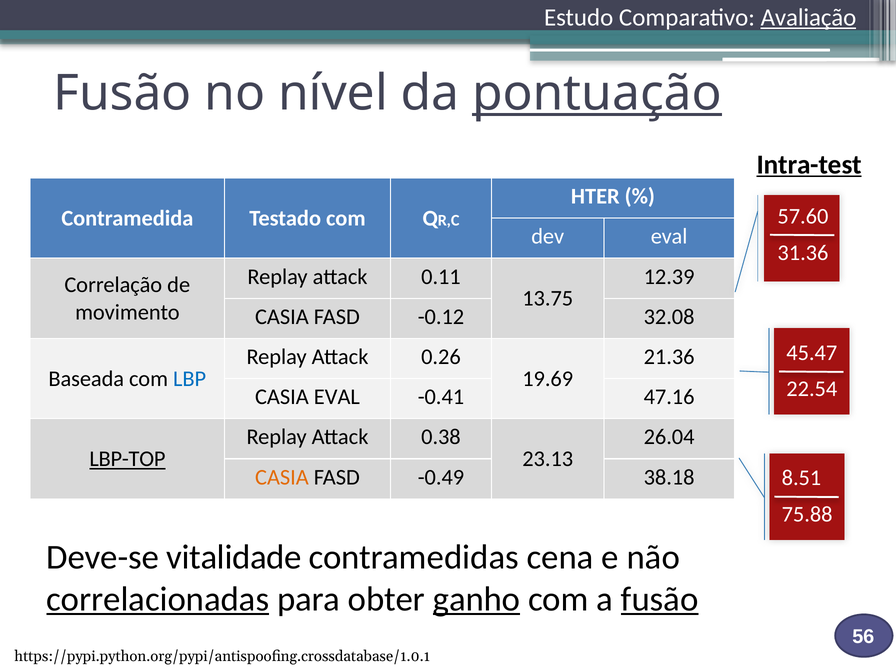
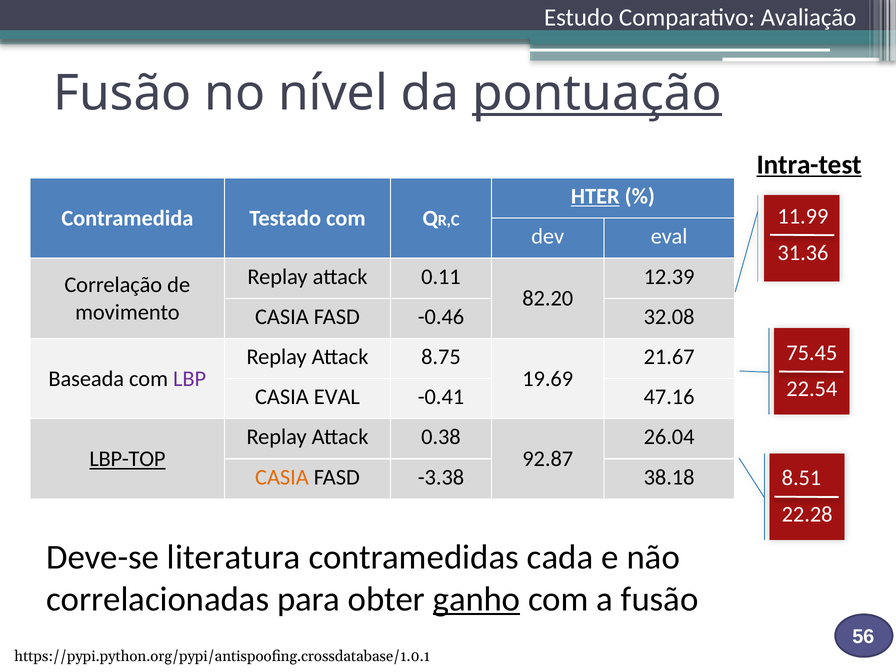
Avaliação underline: present -> none
HTER underline: none -> present
57.60: 57.60 -> 11.99
13.75: 13.75 -> 82.20
-0.12: -0.12 -> -0.46
45.47: 45.47 -> 75.45
0.26: 0.26 -> 8.75
21.36: 21.36 -> 21.67
LBP colour: blue -> purple
23.13: 23.13 -> 92.87
-0.49: -0.49 -> -3.38
75.88: 75.88 -> 22.28
vitalidade: vitalidade -> literatura
cena: cena -> cada
correlacionadas underline: present -> none
fusão at (660, 599) underline: present -> none
